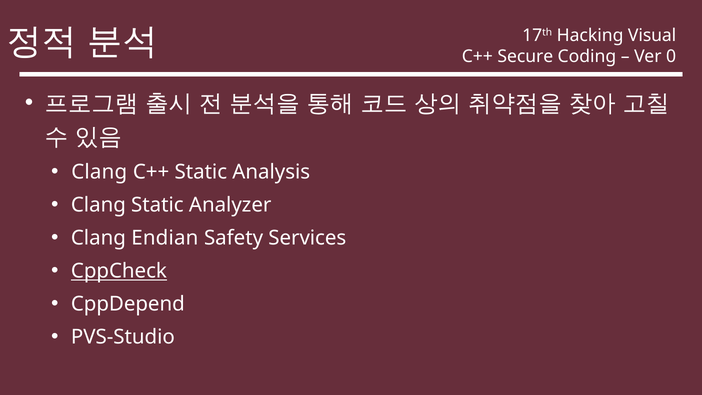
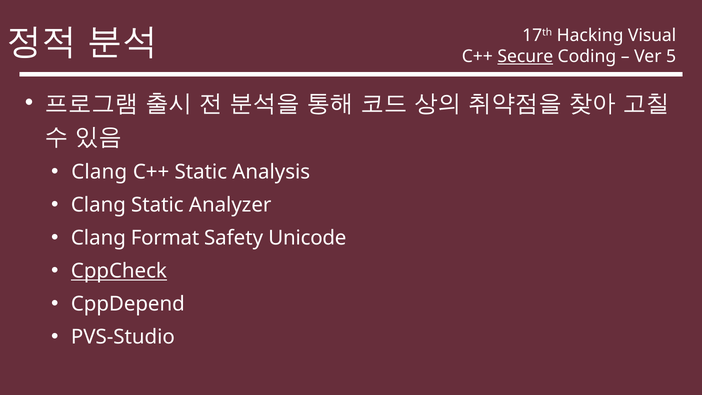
Secure underline: none -> present
0: 0 -> 5
Endian: Endian -> Format
Services: Services -> Unicode
